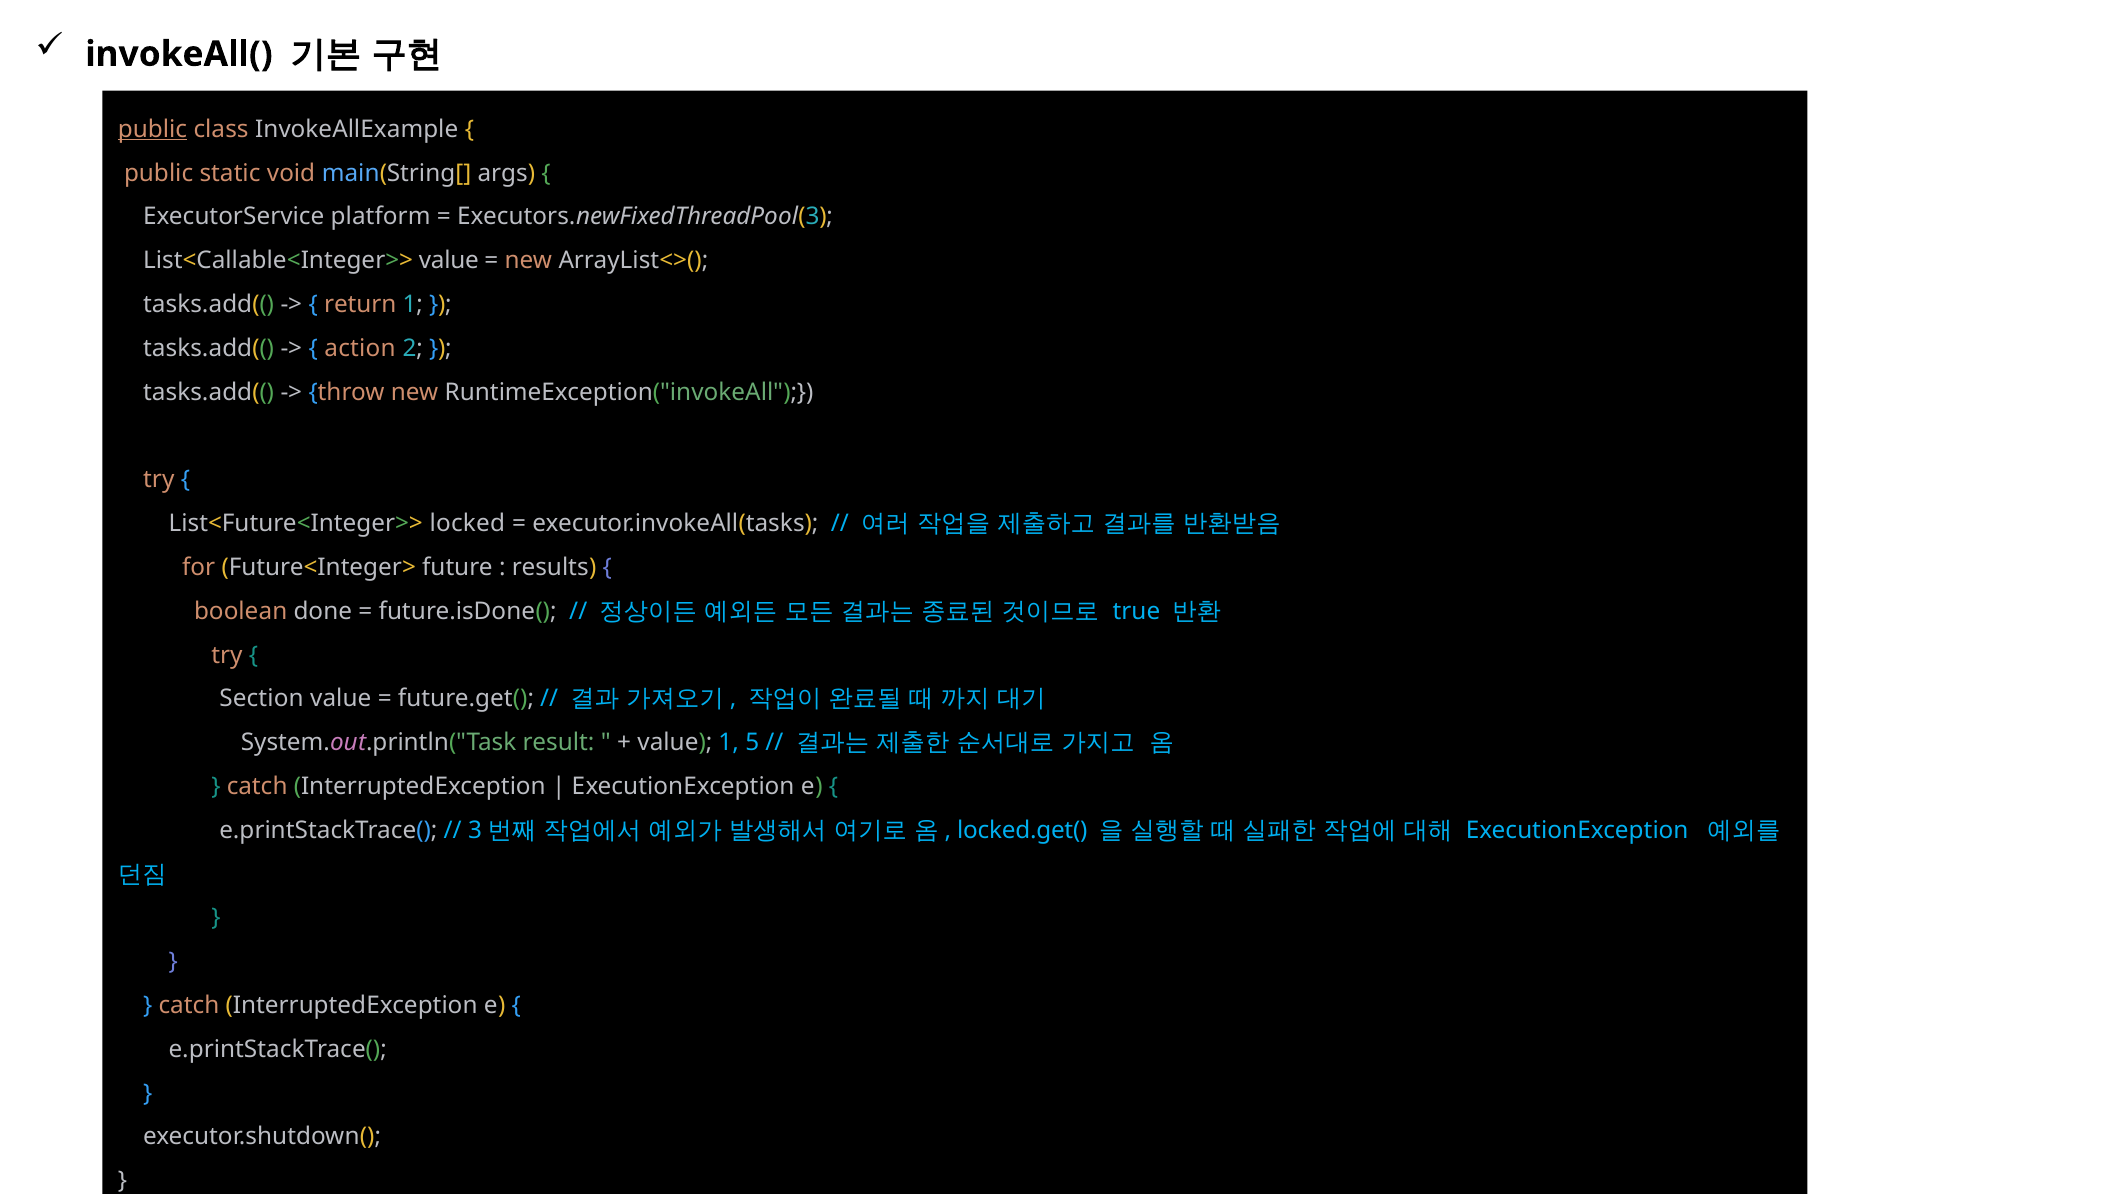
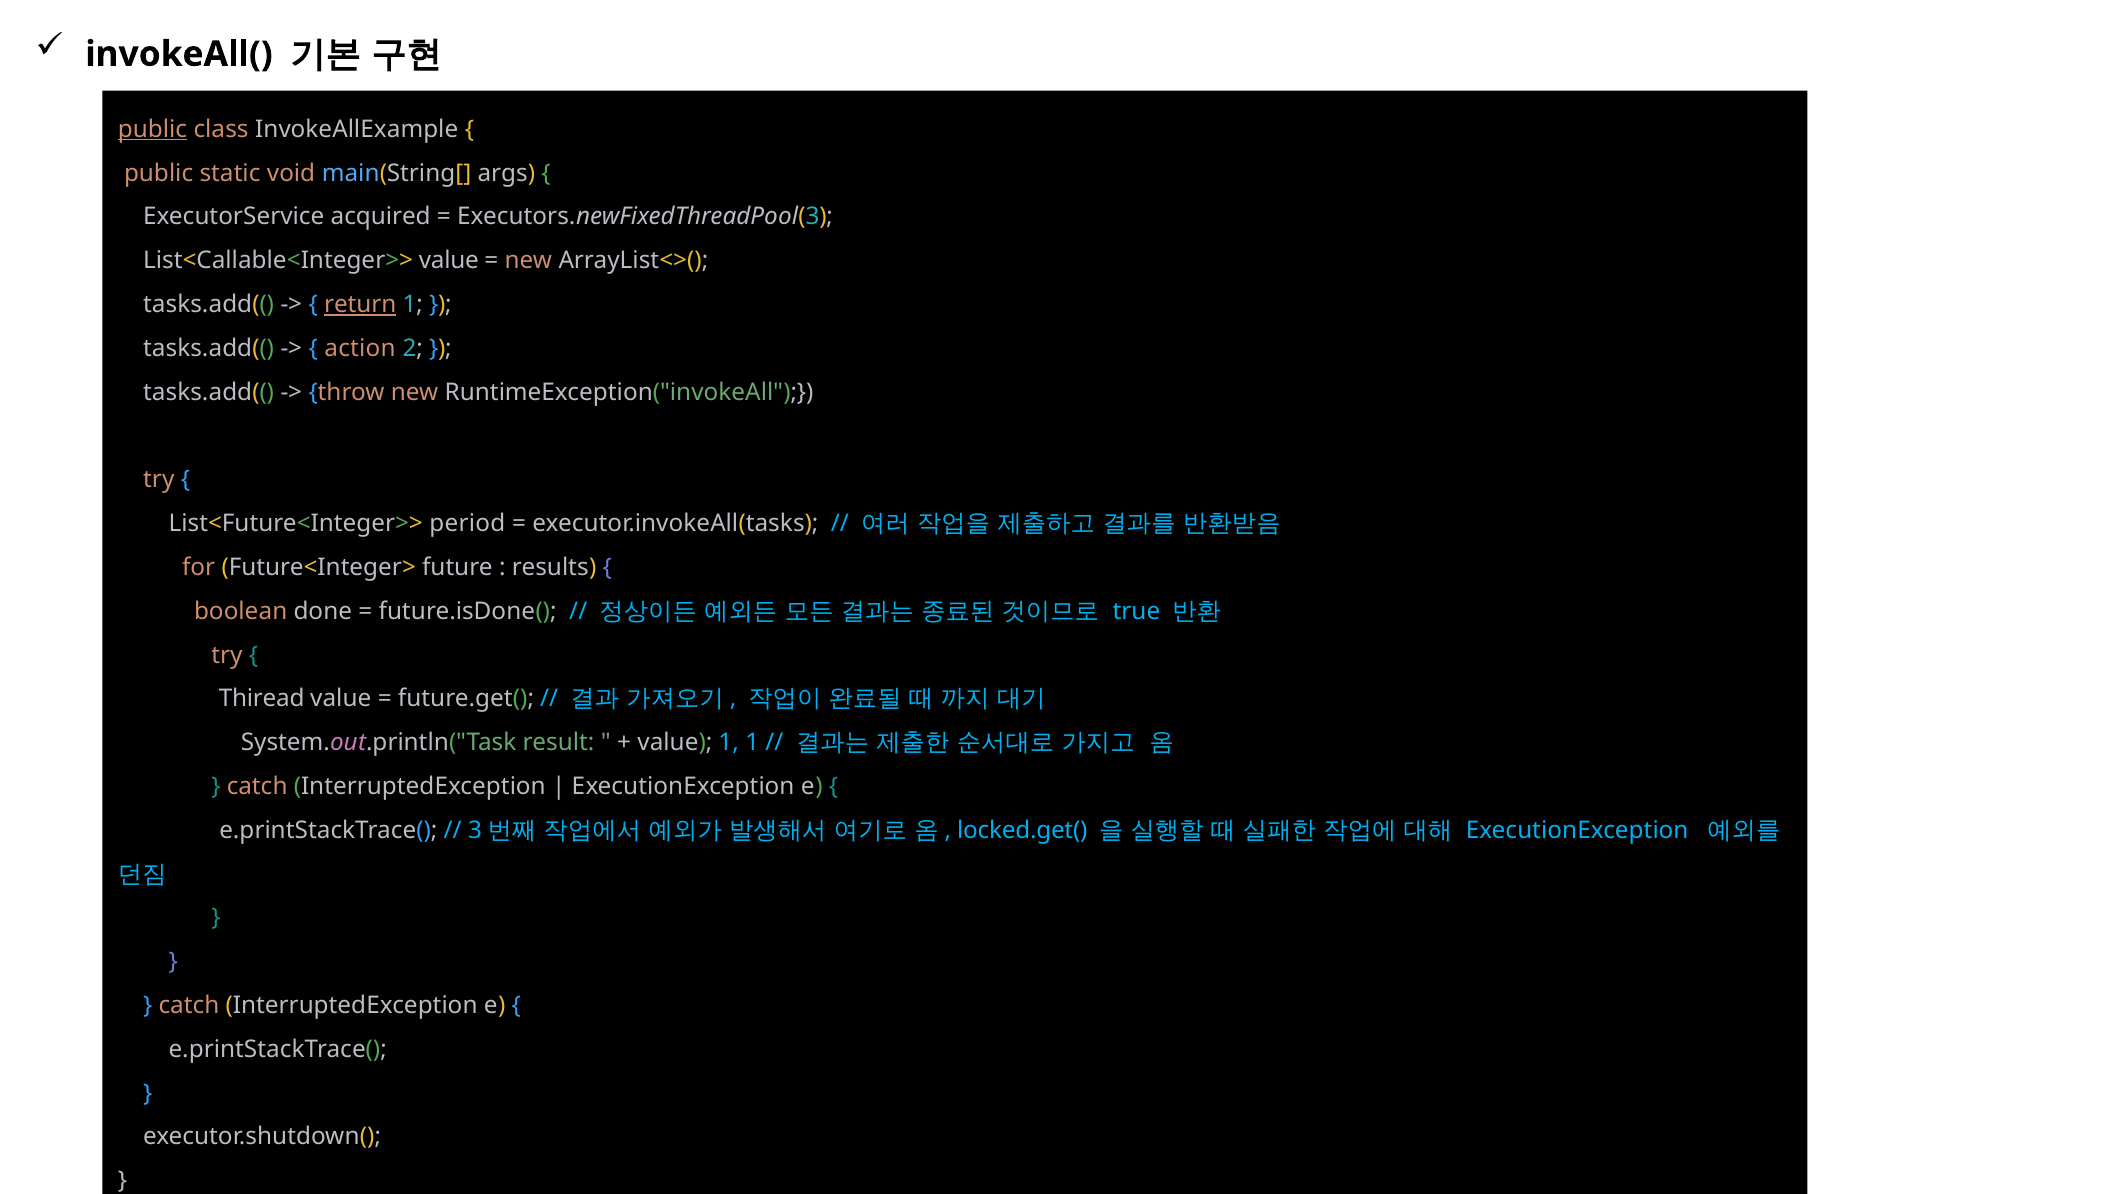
platform: platform -> acquired
return underline: none -> present
locked: locked -> period
Section: Section -> Thiread
1 5: 5 -> 1
